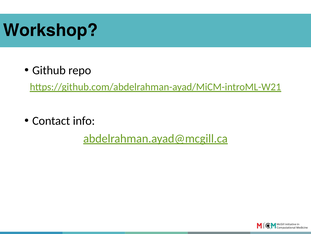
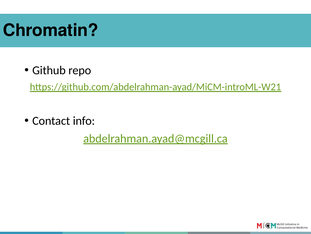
Workshop: Workshop -> Chromatin
